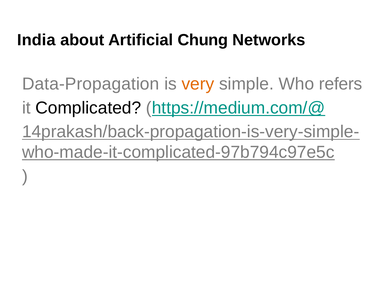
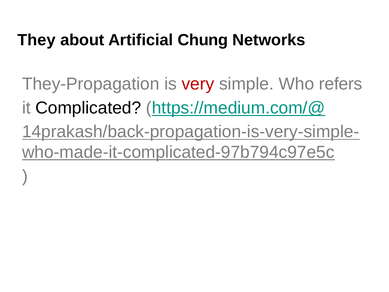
India: India -> They
Data-Propagation: Data-Propagation -> They-Propagation
very colour: orange -> red
